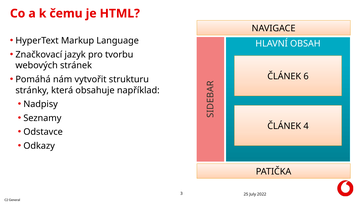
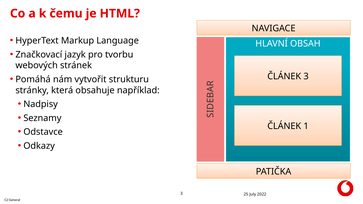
ČLÁNEK 6: 6 -> 3
4: 4 -> 1
